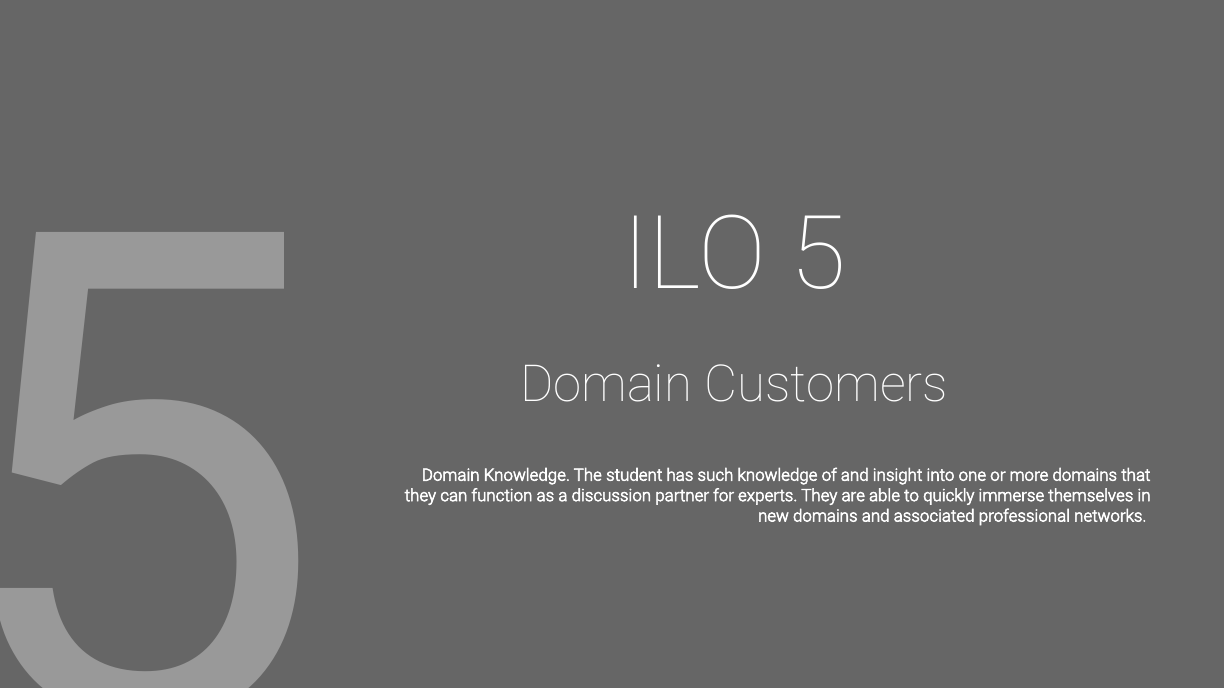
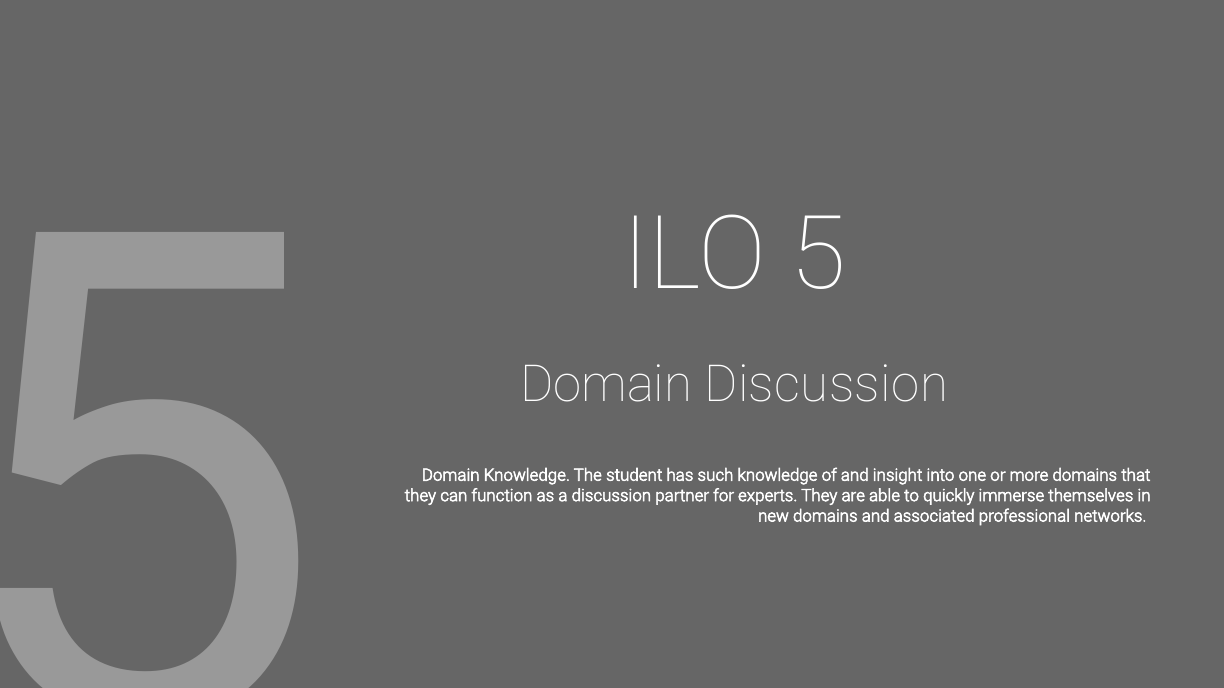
Domain Customers: Customers -> Discussion
